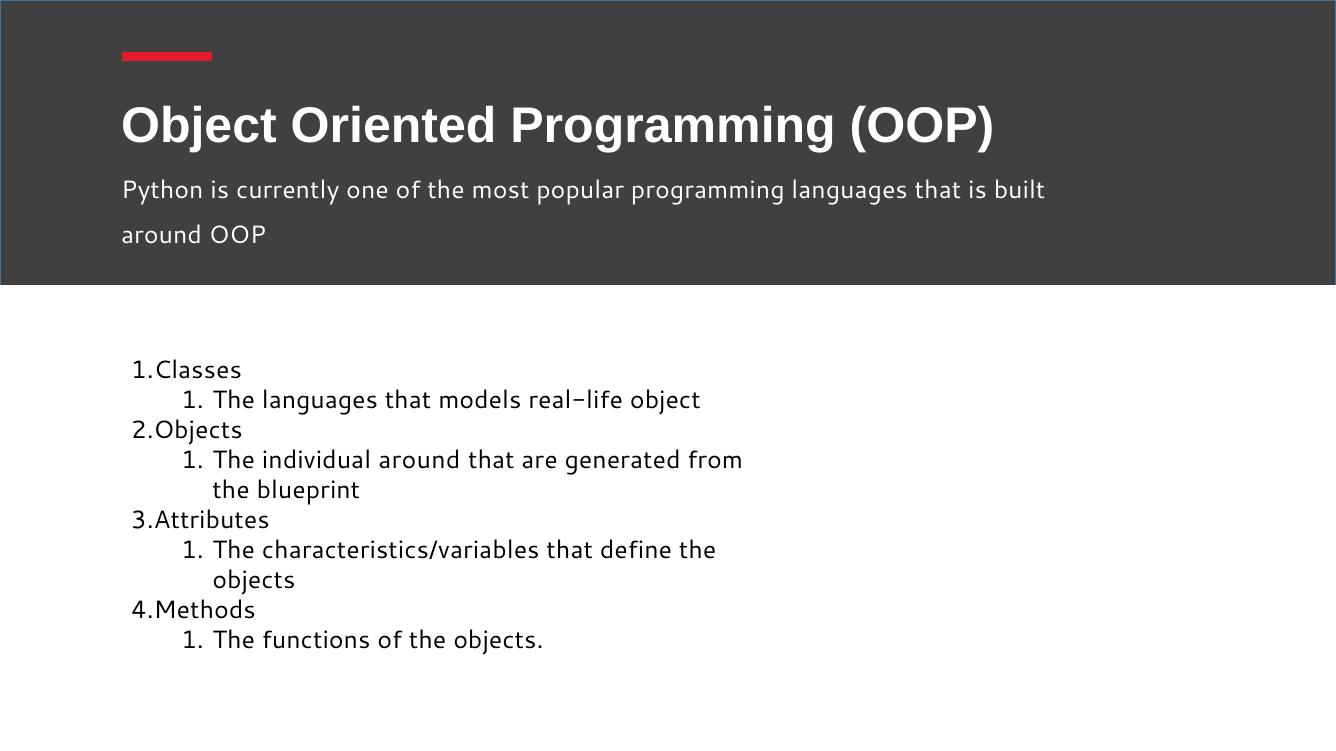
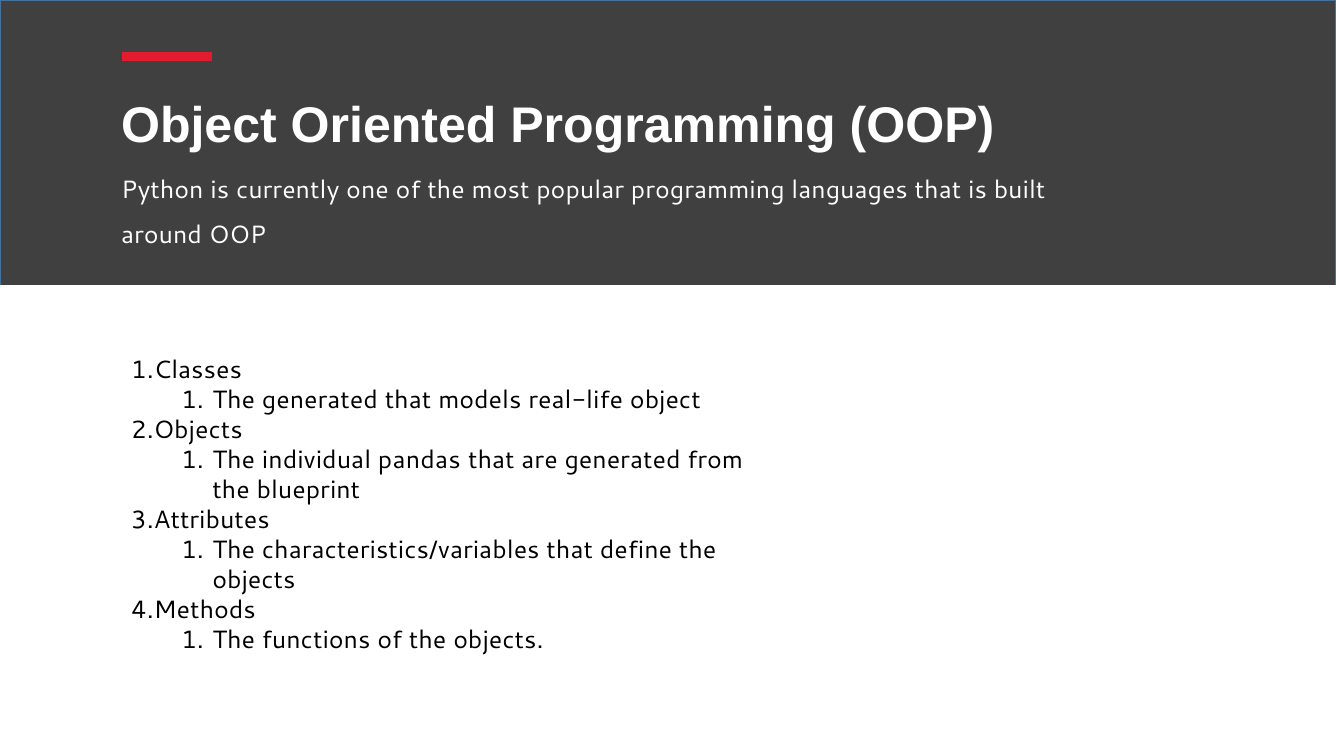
The languages: languages -> generated
individual around: around -> pandas
